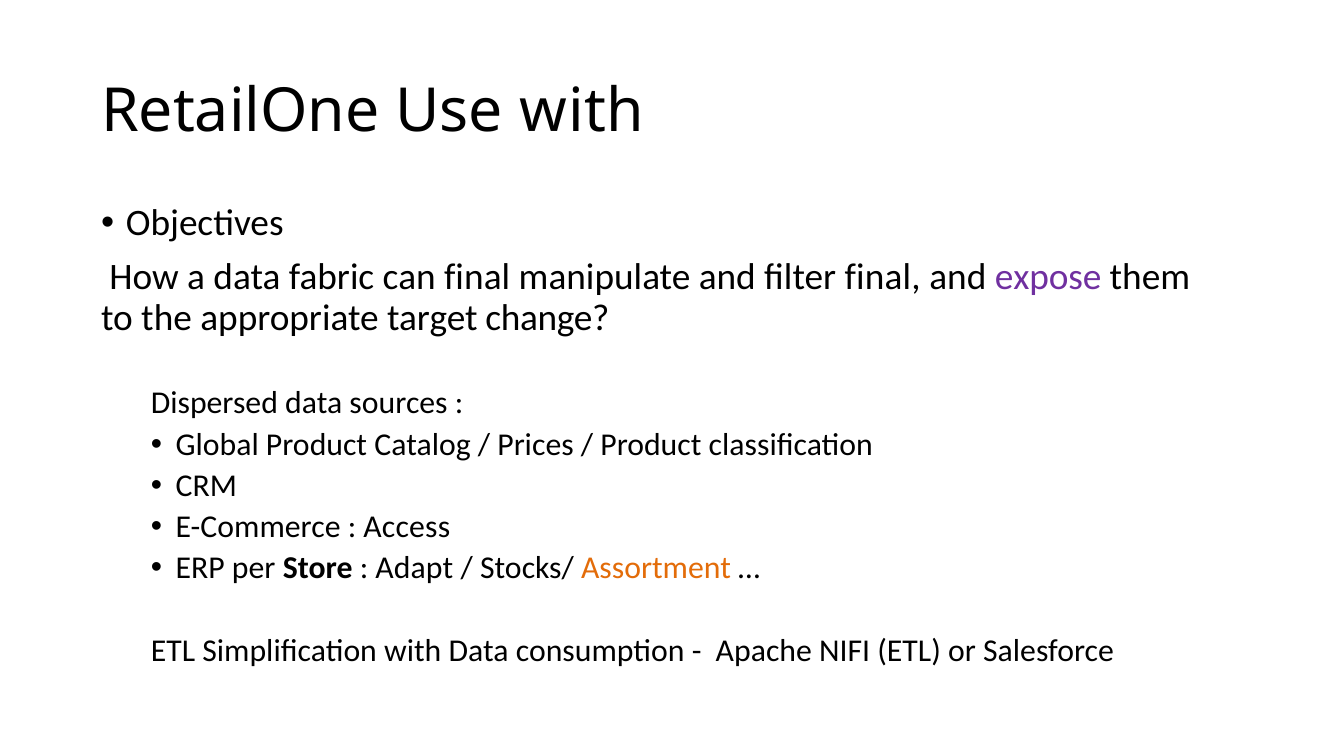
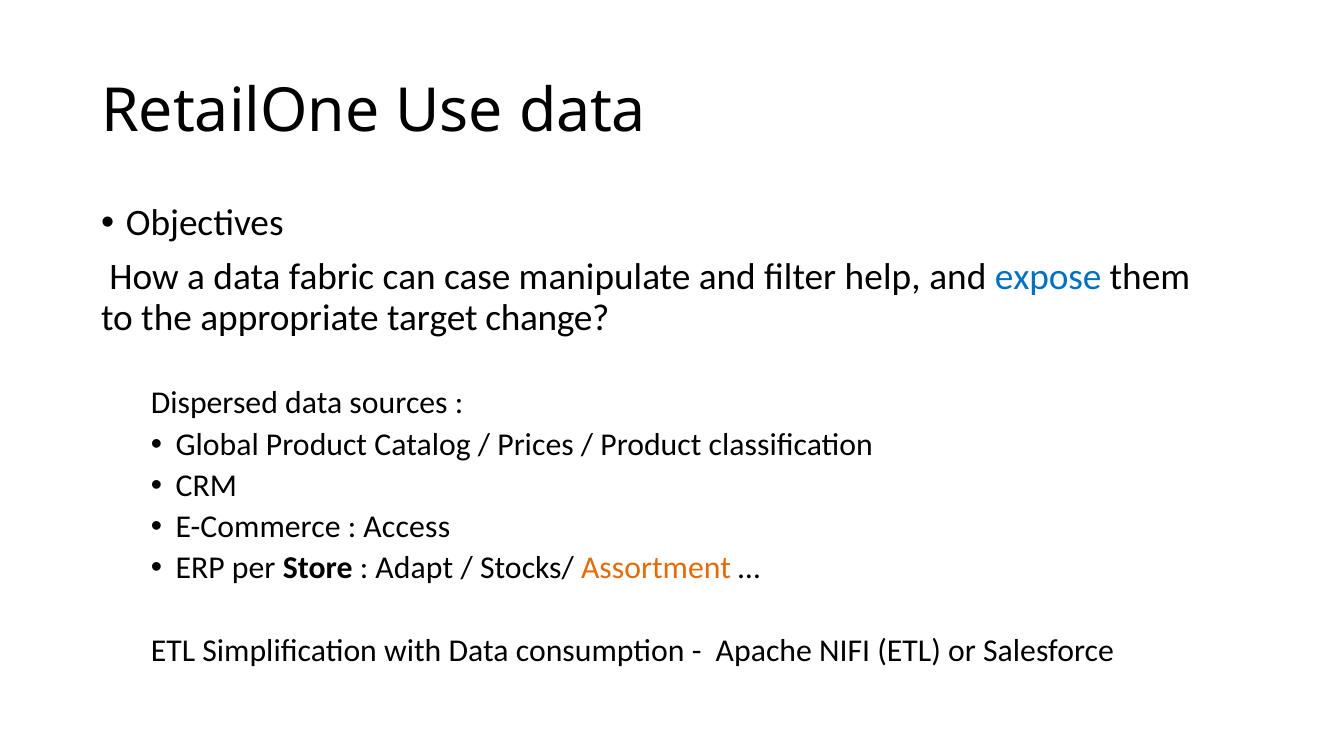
Use with: with -> data
can final: final -> case
filter final: final -> help
expose colour: purple -> blue
